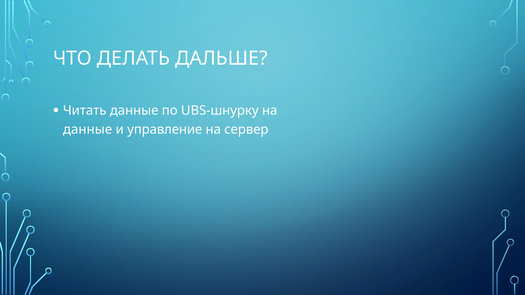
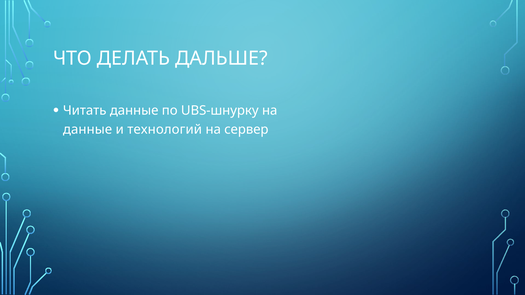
управление: управление -> технологий
